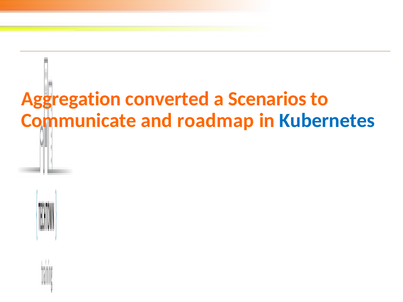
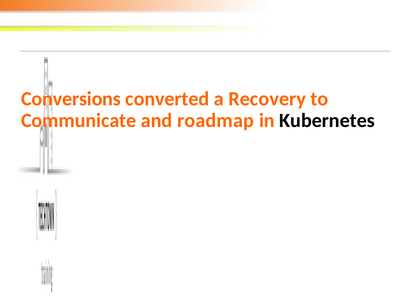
Aggregation: Aggregation -> Conversions
Scenarios: Scenarios -> Recovery
Kubernetes colour: blue -> black
